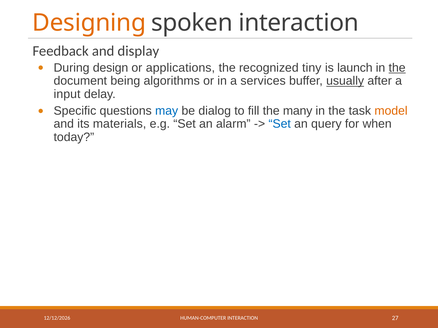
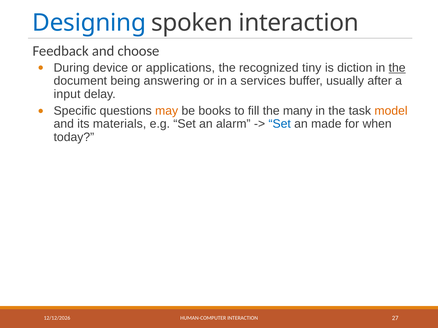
Designing colour: orange -> blue
display: display -> choose
design: design -> device
launch: launch -> diction
algorithms: algorithms -> answering
usually underline: present -> none
may colour: blue -> orange
dialog: dialog -> books
query: query -> made
